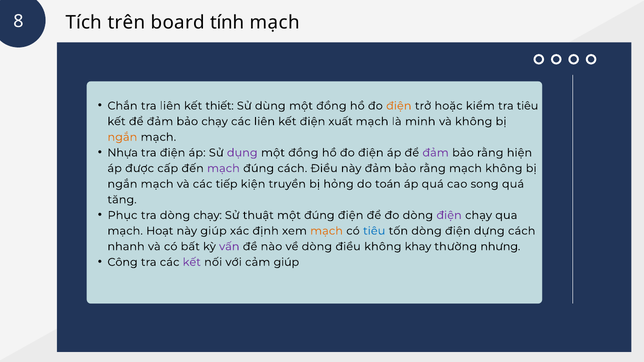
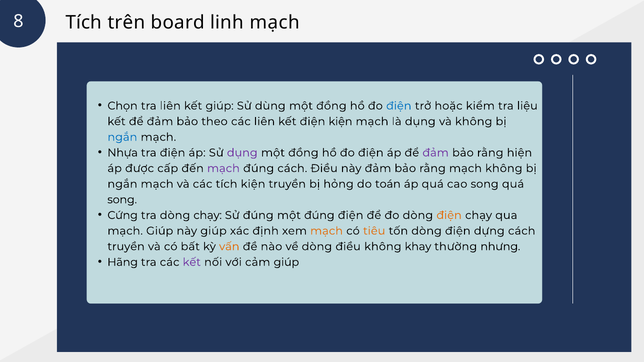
tính: tính -> linh
Chắn: Chắn -> Chọn
kết thiết: thiết -> giúp
điện at (399, 106) colour: orange -> blue
tra tiêu: tiêu -> liệu
bảo chạy: chạy -> theo
điện xuất: xuất -> kiện
là minh: minh -> dụng
ngắn at (122, 137) colour: orange -> blue
các tiếp: tiếp -> tích
tăng at (122, 200): tăng -> song
Phục: Phục -> Cứng
Sử thuật: thuật -> đúng
điện at (449, 215) colour: purple -> orange
mạch Hoạt: Hoạt -> Giúp
tiêu at (374, 231) colour: blue -> orange
nhanh at (126, 247): nhanh -> truyền
vấn colour: purple -> orange
Công: Công -> Hãng
